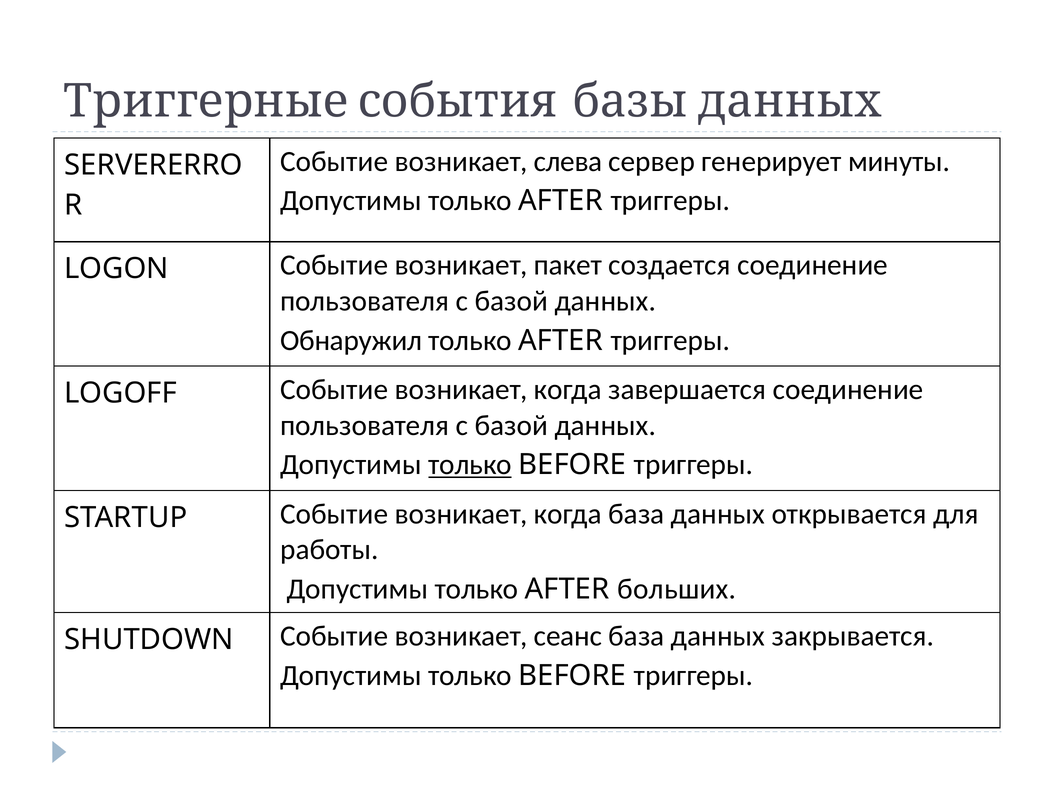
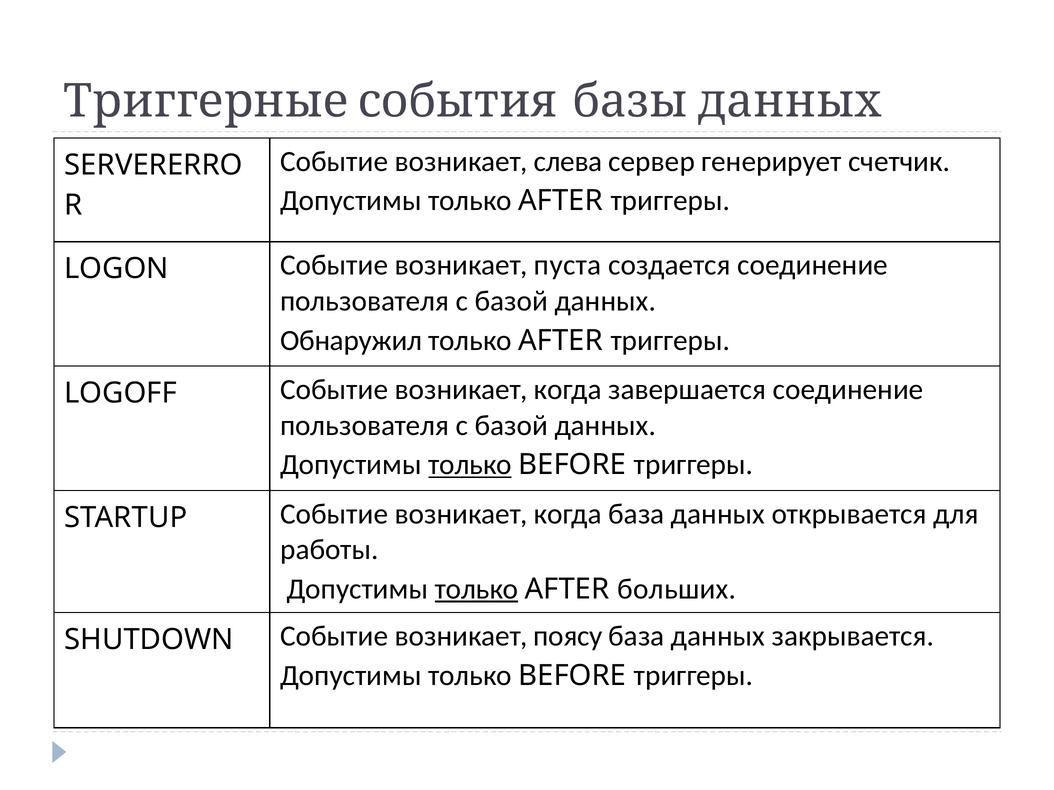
минуты: минуты -> счетчик
пакет: пакет -> пуста
только at (477, 589) underline: none -> present
сеанс: сеанс -> поясу
